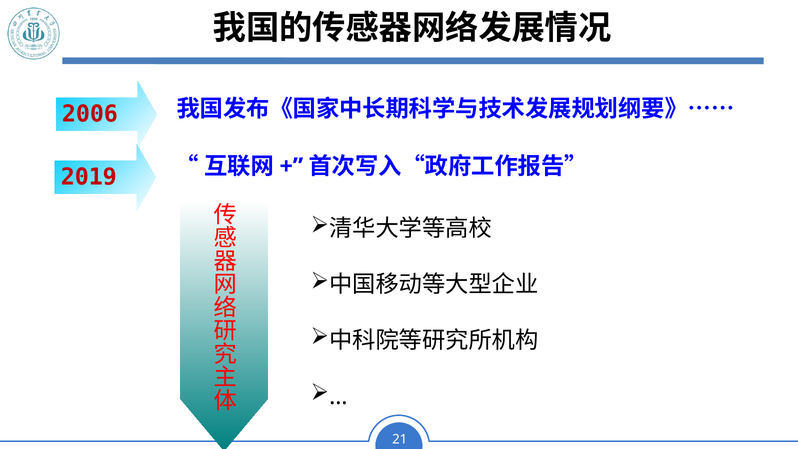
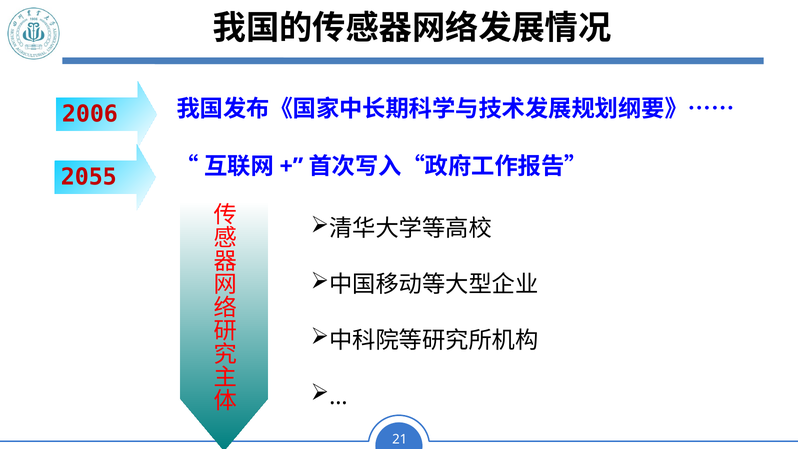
2019: 2019 -> 2055
